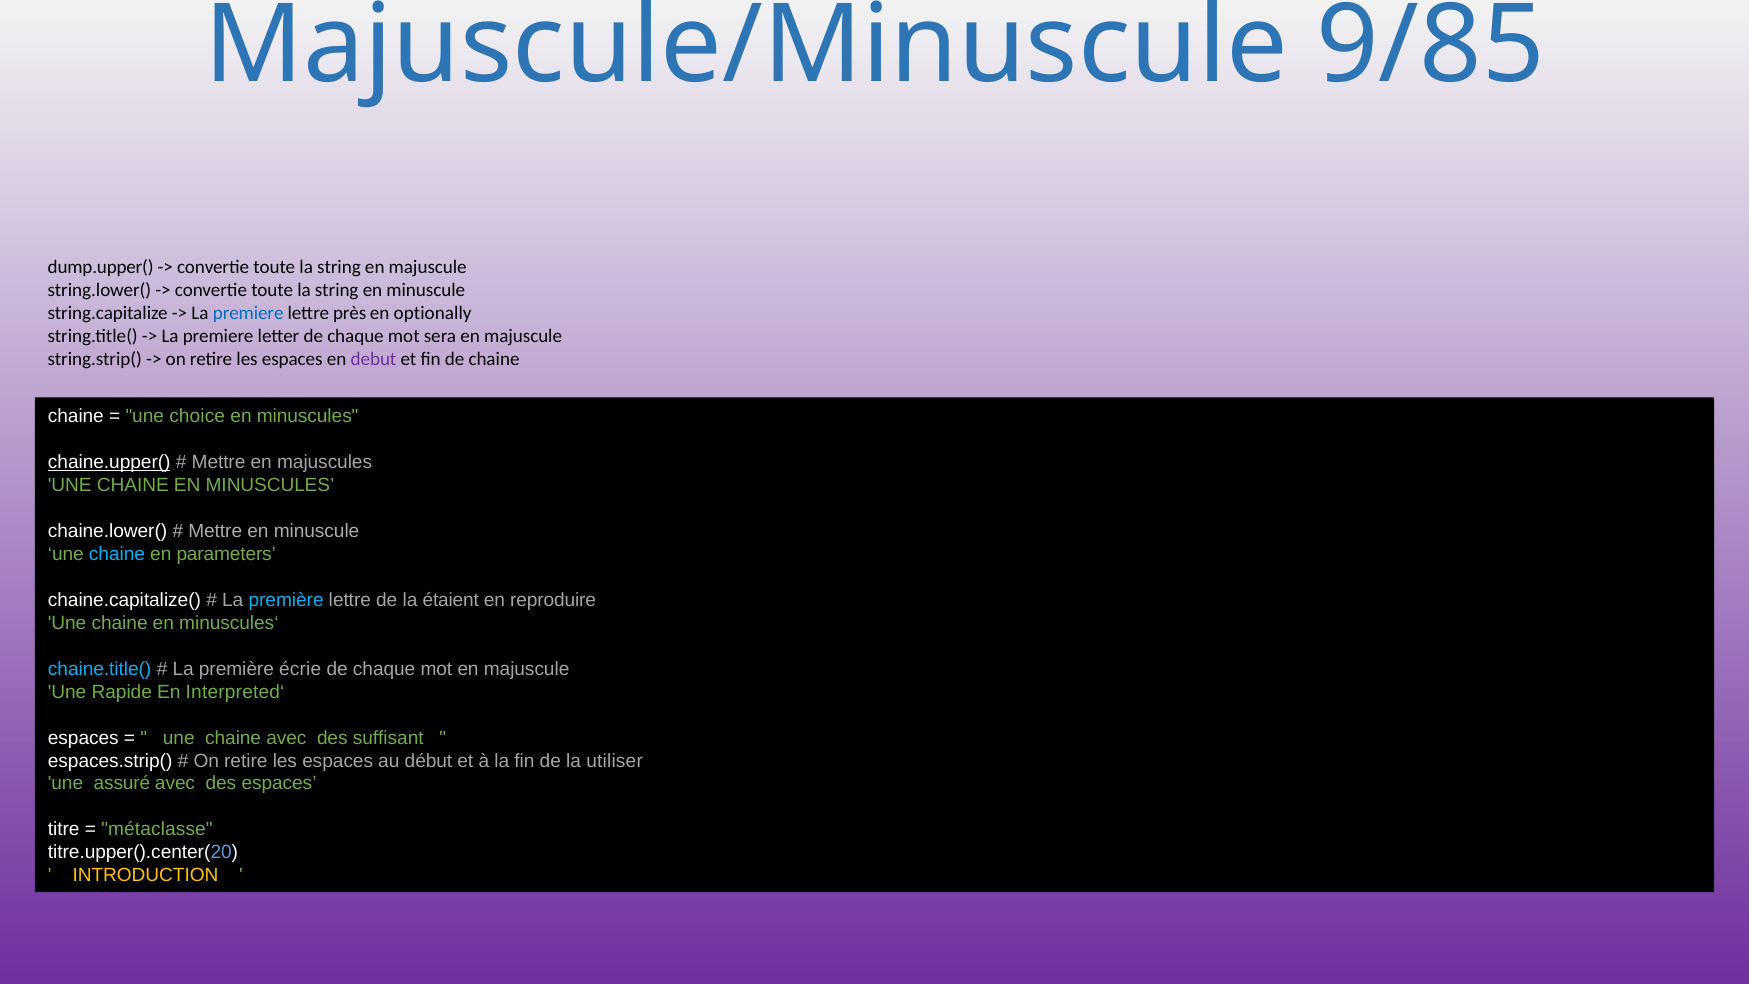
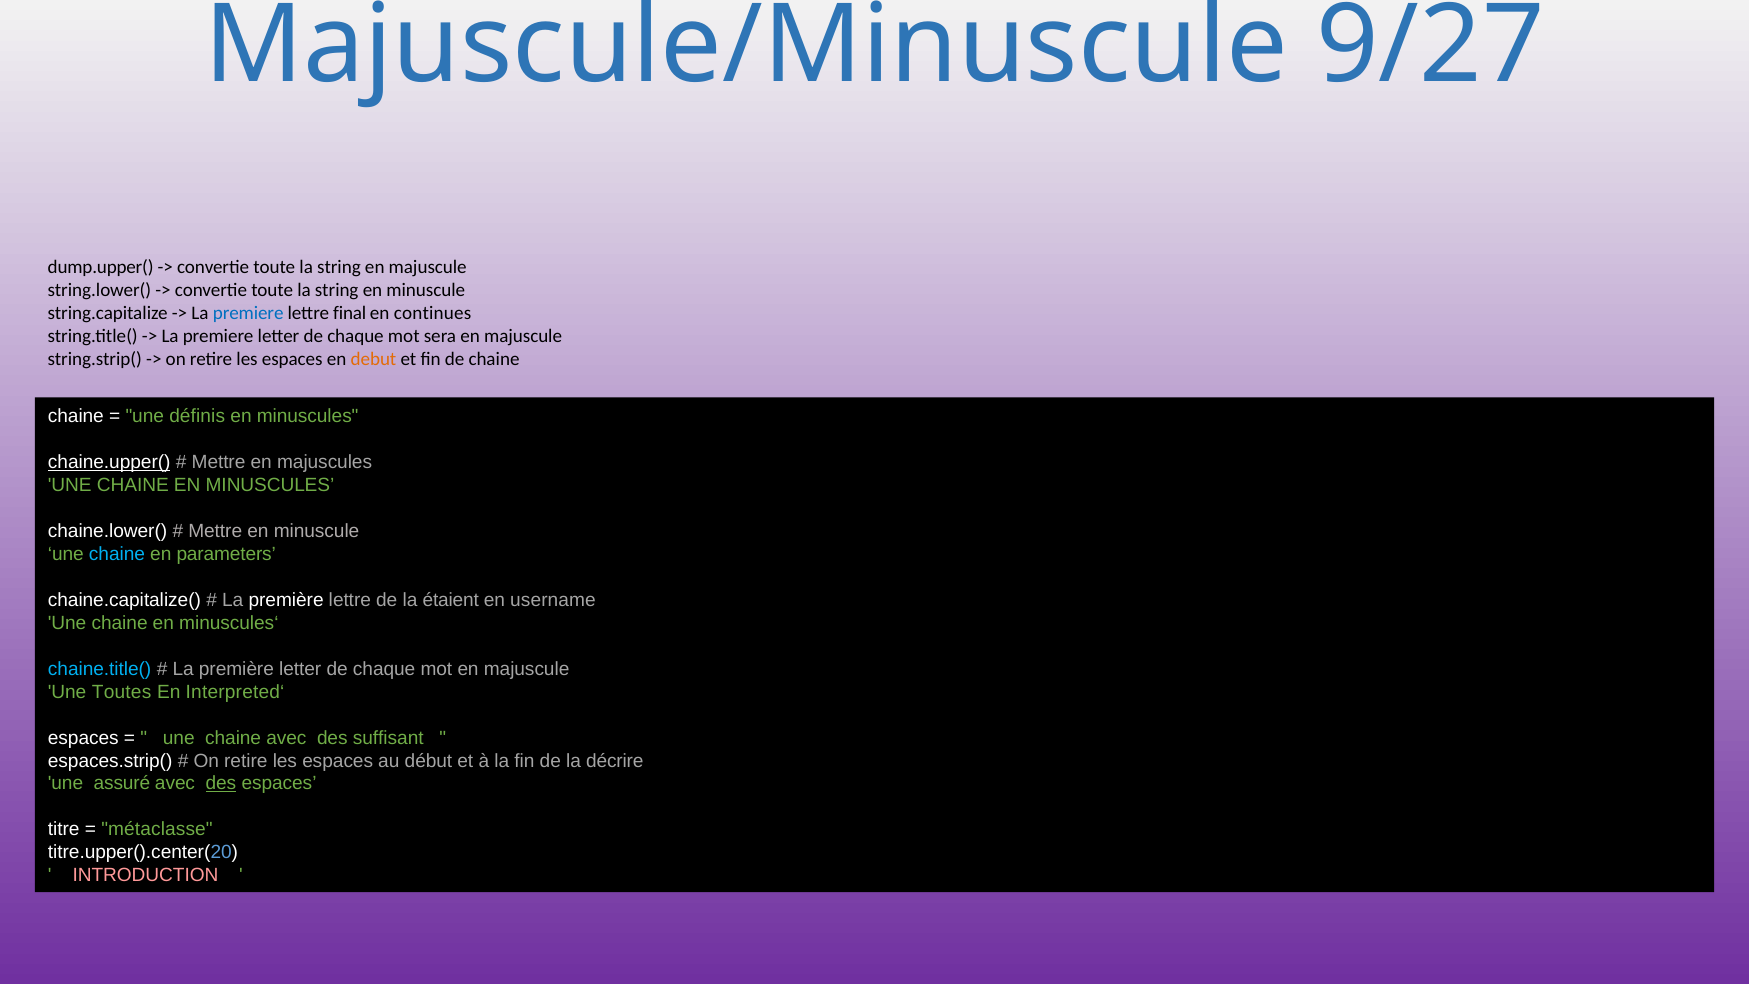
9/85: 9/85 -> 9/27
près: près -> final
optionally: optionally -> continues
debut colour: purple -> orange
choice: choice -> définis
première at (286, 600) colour: light blue -> white
reproduire: reproduire -> username
première écrie: écrie -> letter
Rapide: Rapide -> Toutes
utiliser: utiliser -> décrire
des at (221, 783) underline: none -> present
INTRODUCTION colour: yellow -> pink
